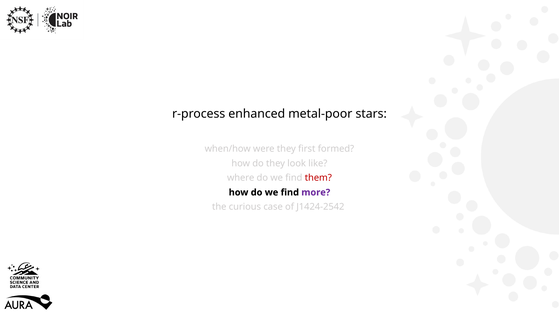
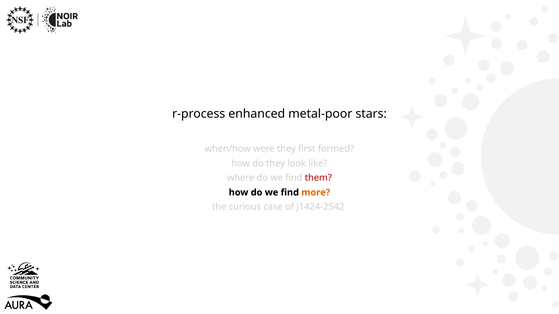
more colour: purple -> orange
